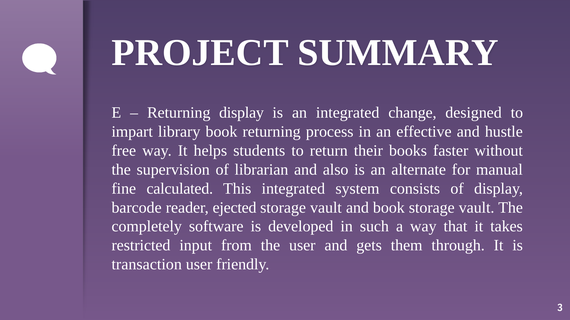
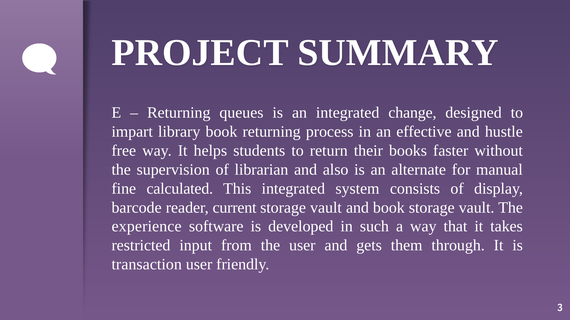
Returning display: display -> queues
ejected: ejected -> current
completely: completely -> experience
